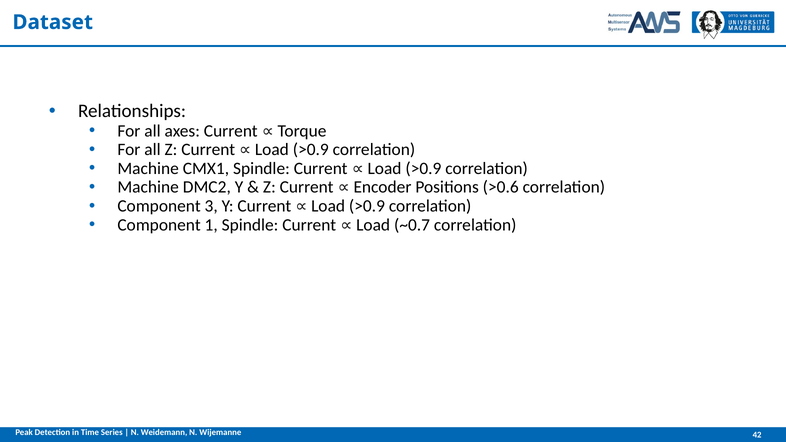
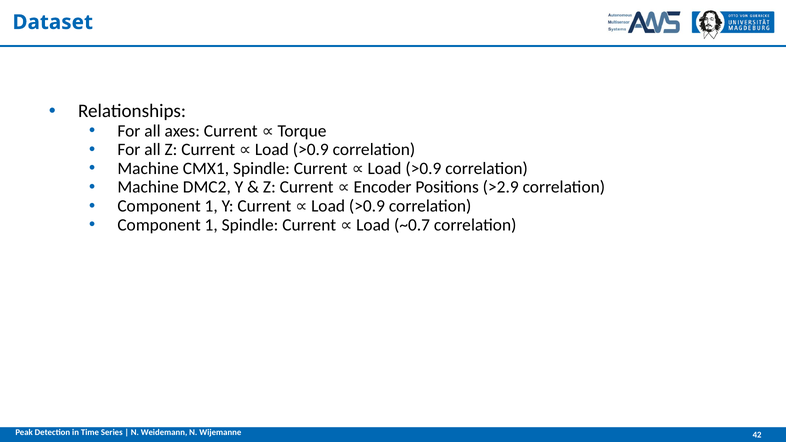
>0.6: >0.6 -> >2.9
3 at (211, 206): 3 -> 1
